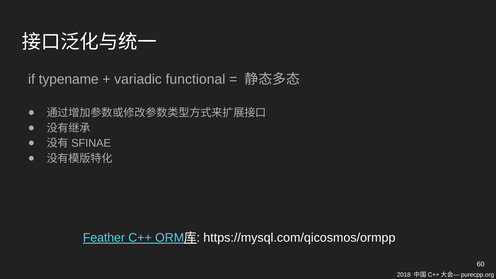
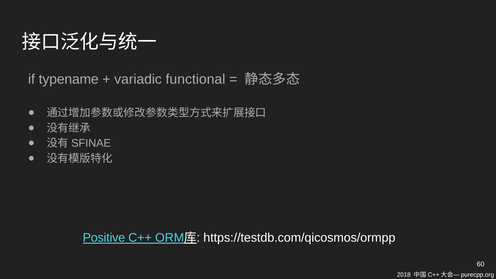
Feather: Feather -> Positive
https://mysql.com/qicosmos/ormpp: https://mysql.com/qicosmos/ormpp -> https://testdb.com/qicosmos/ormpp
